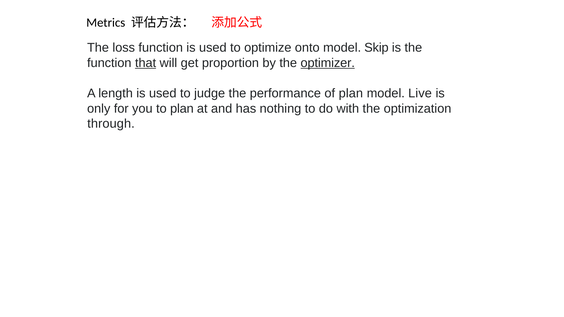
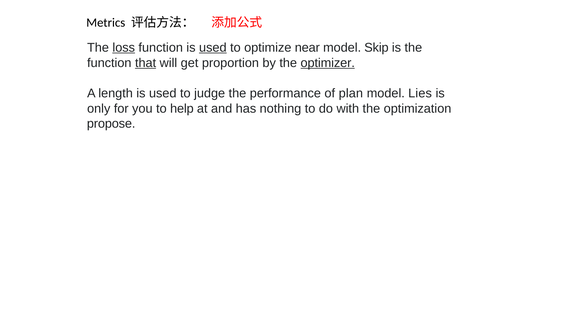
loss underline: none -> present
used at (213, 48) underline: none -> present
onto: onto -> near
Live: Live -> Lies
to plan: plan -> help
through: through -> propose
